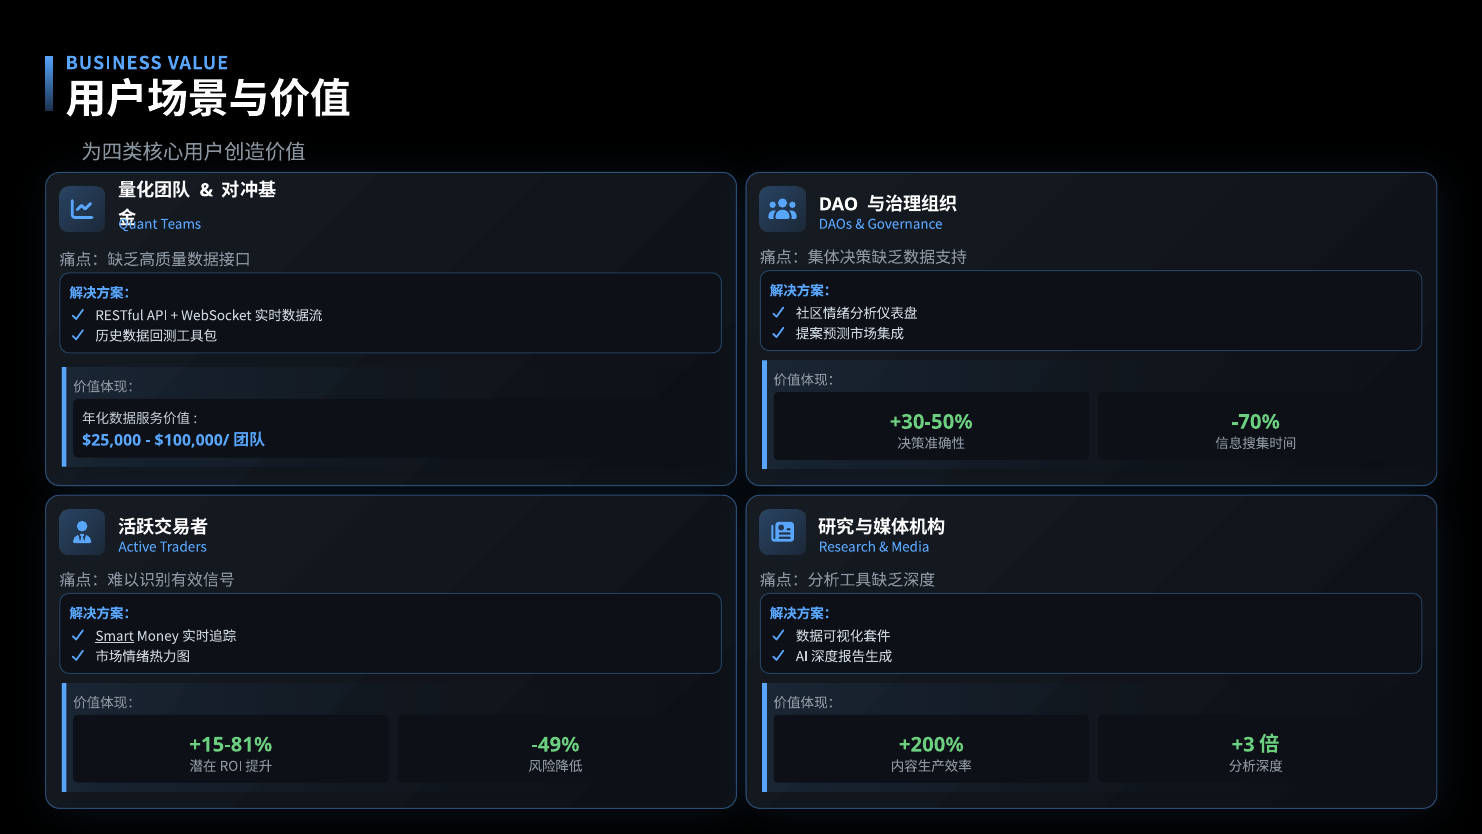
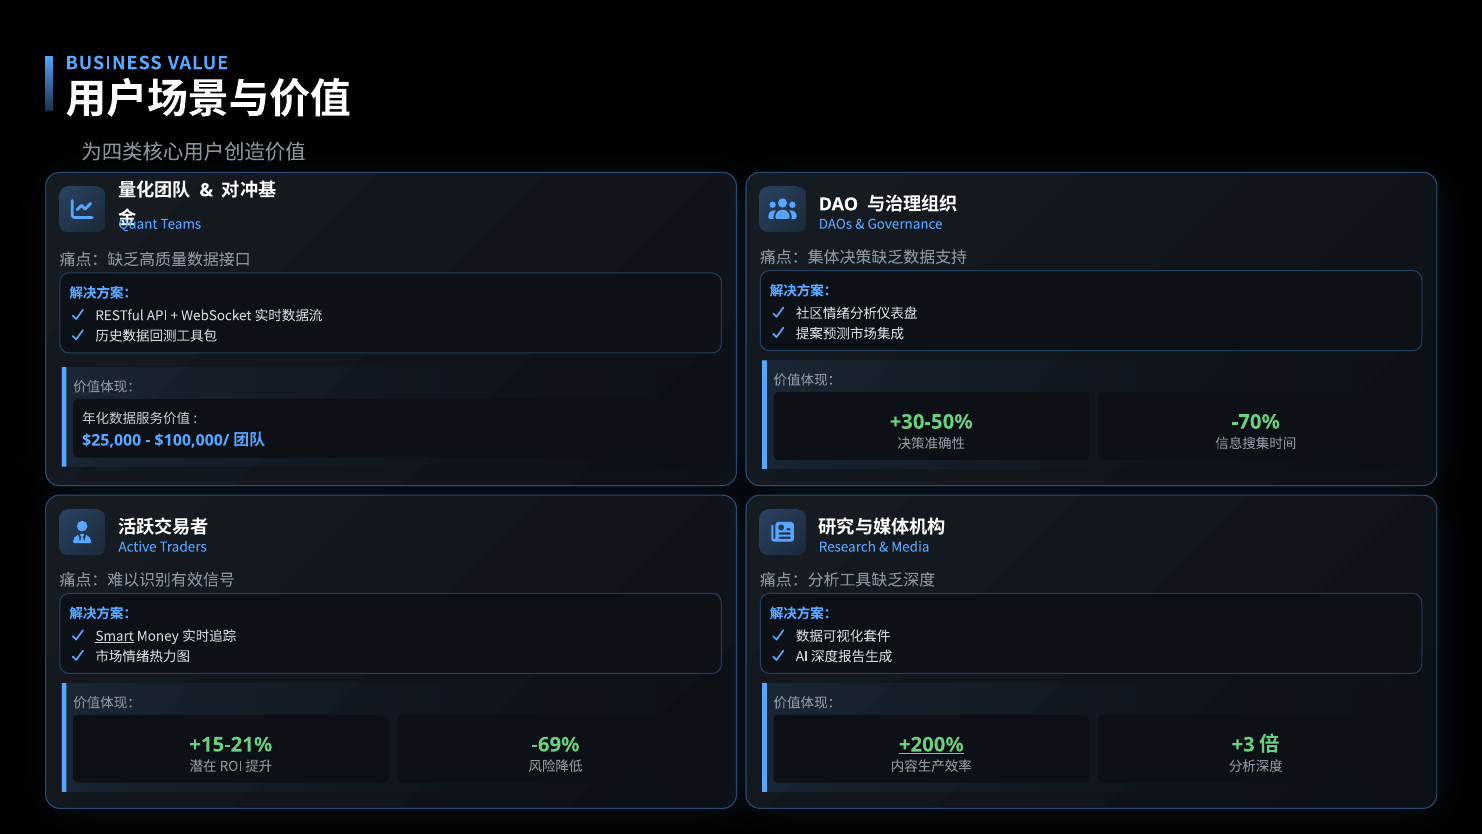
+15-81%: +15-81% -> +15-21%
-49%: -49% -> -69%
+200% underline: none -> present
